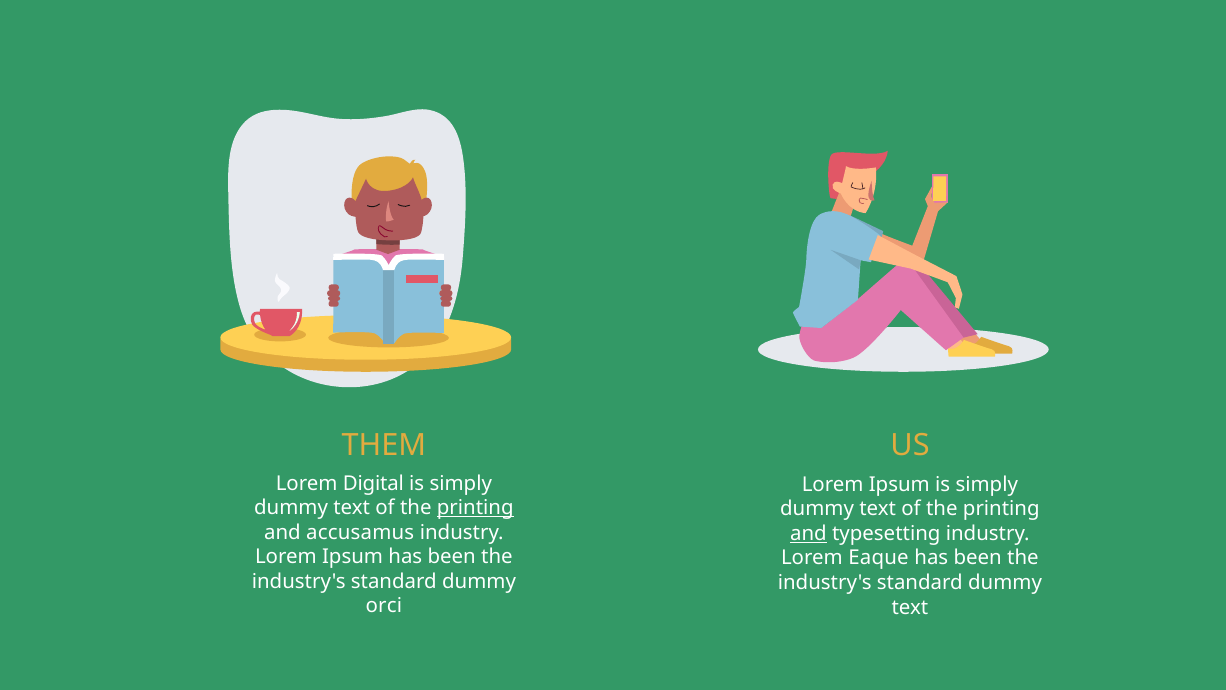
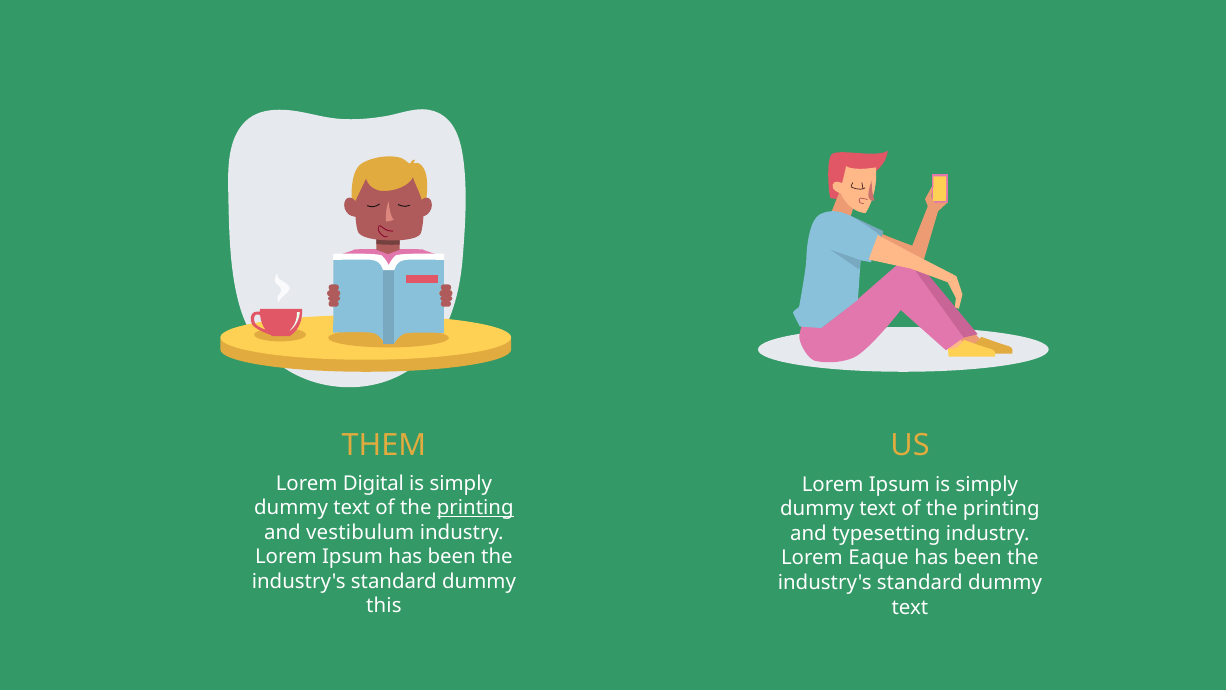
accusamus: accusamus -> vestibulum
and at (808, 533) underline: present -> none
orci: orci -> this
